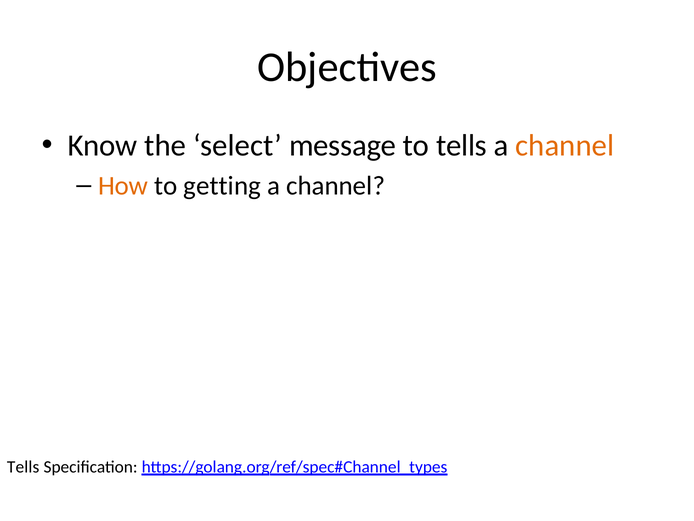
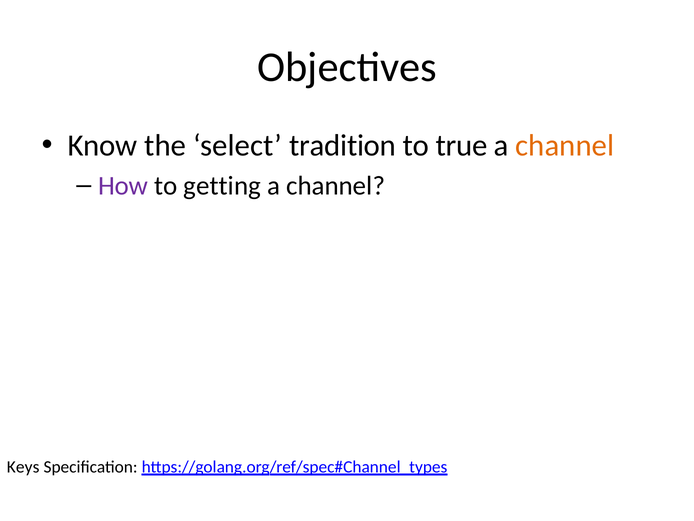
message: message -> tradition
to tells: tells -> true
How colour: orange -> purple
Tells at (23, 466): Tells -> Keys
